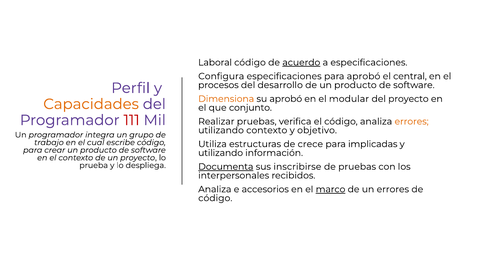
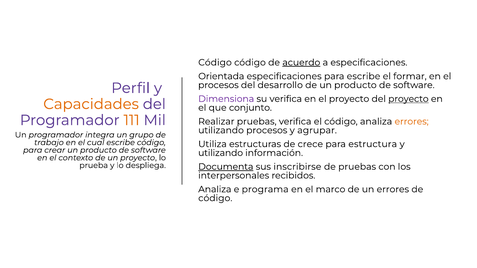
Laboral at (215, 63): Laboral -> Código
Configura: Configura -> Orientada
para aprobó: aprobó -> escribe
central: central -> formar
Dimensiona colour: orange -> purple
su aprobó: aprobó -> verifica
el modular: modular -> proyecto
proyecto at (408, 99) underline: none -> present
111 colour: red -> orange
utilizando contexto: contexto -> procesos
objetivo: objetivo -> agrupar
implicadas: implicadas -> estructura
accesorios: accesorios -> programa
marco underline: present -> none
